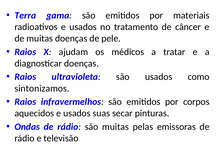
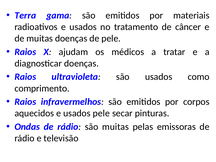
sintonizamos: sintonizamos -> comprimento
usados suas: suas -> pele
